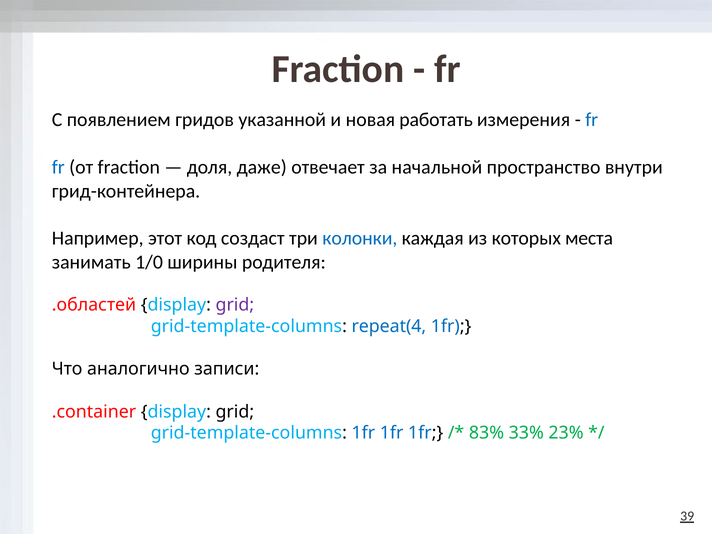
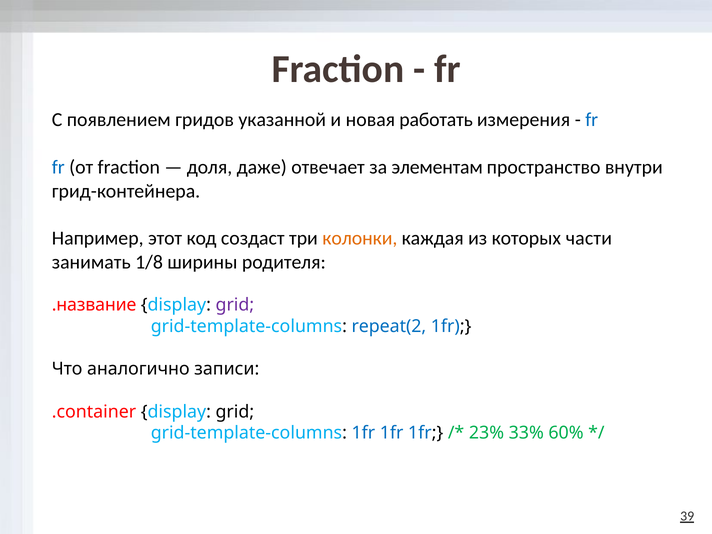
начальной: начальной -> элементам
колонки colour: blue -> orange
места: места -> части
1/0: 1/0 -> 1/8
.областей: .областей -> .название
repeat(4: repeat(4 -> repeat(2
83%: 83% -> 23%
23%: 23% -> 60%
